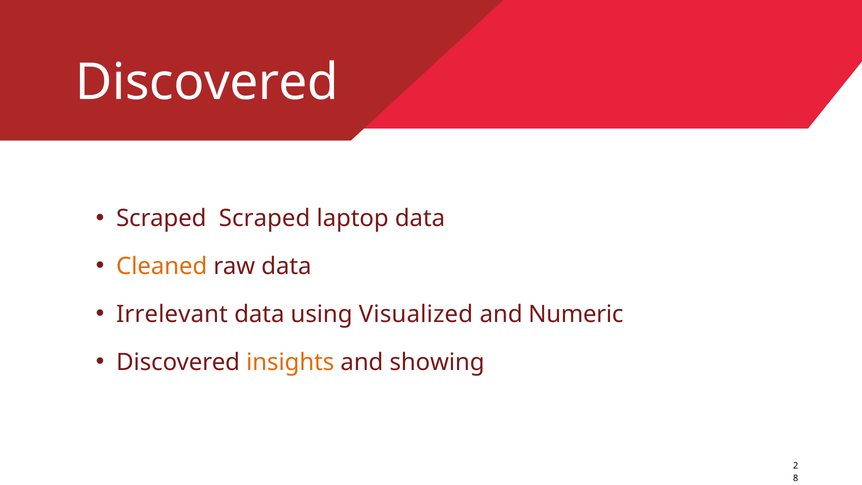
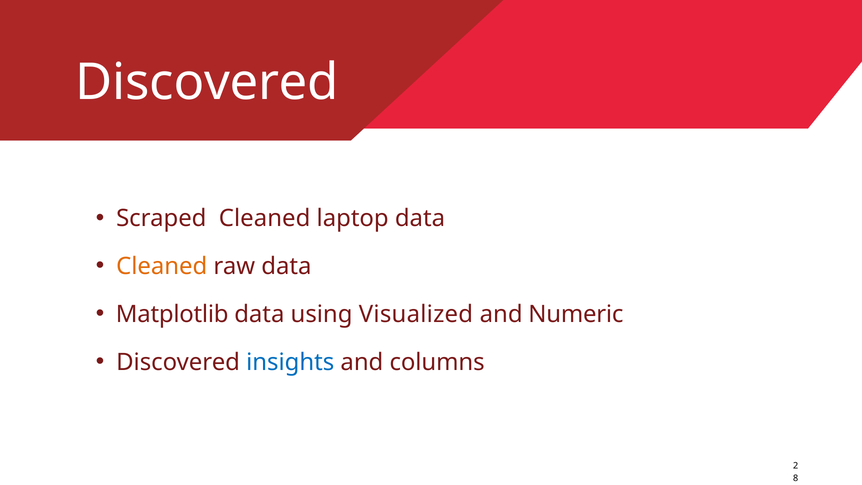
Scraped Scraped: Scraped -> Cleaned
Irrelevant: Irrelevant -> Matplotlib
insights colour: orange -> blue
showing: showing -> columns
